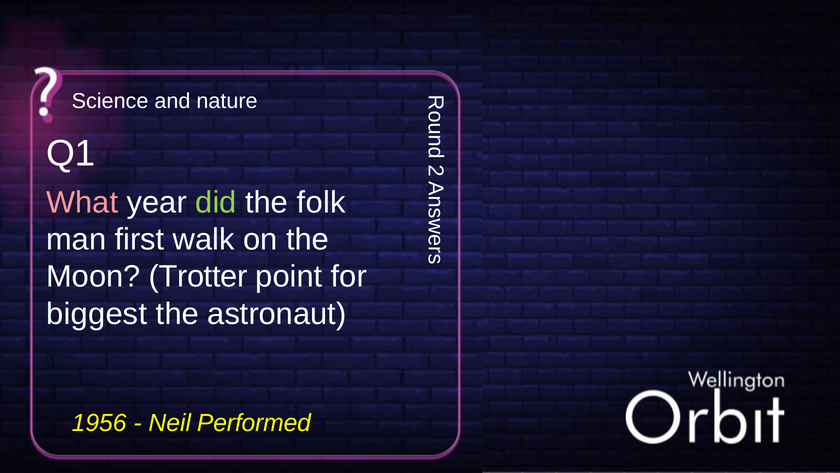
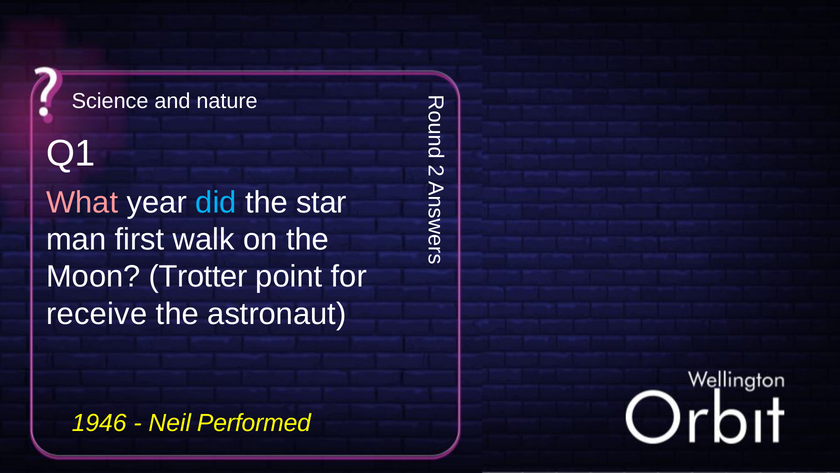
did colour: light green -> light blue
folk: folk -> star
biggest: biggest -> receive
1956: 1956 -> 1946
